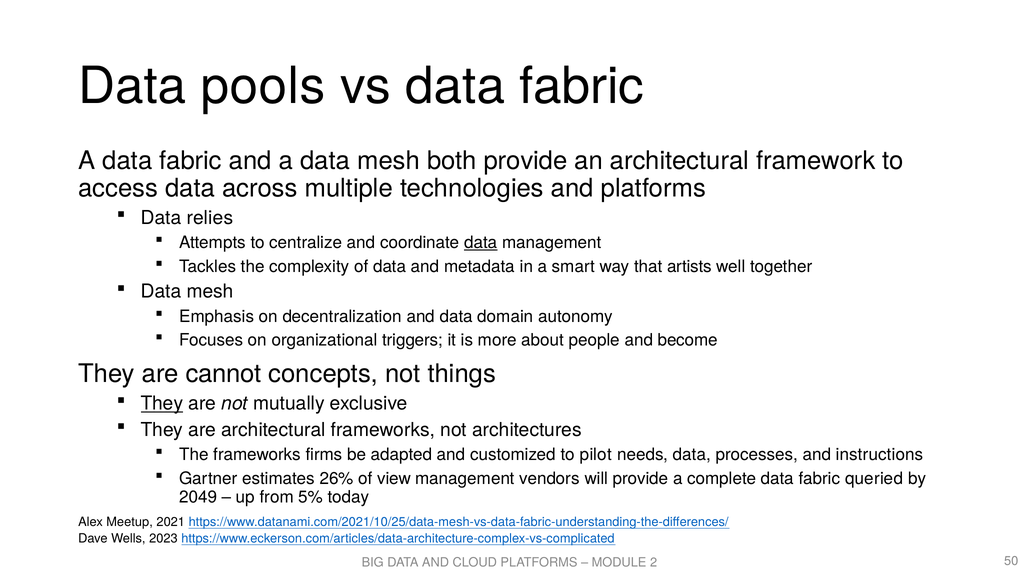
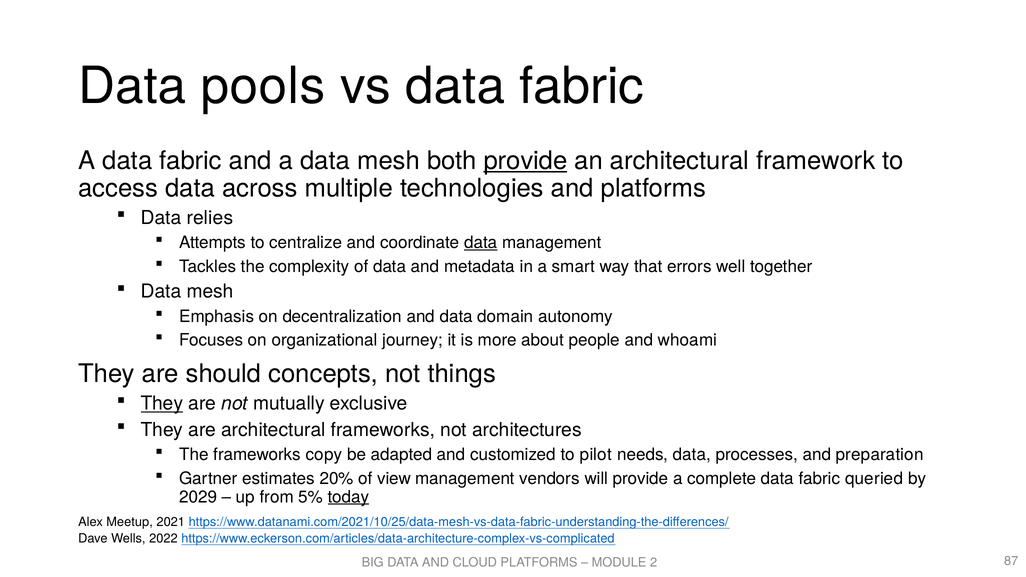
provide at (526, 161) underline: none -> present
artists: artists -> errors
triggers: triggers -> journey
become: become -> whoami
cannot: cannot -> should
firms: firms -> copy
instructions: instructions -> preparation
26%: 26% -> 20%
2049: 2049 -> 2029
today underline: none -> present
2023: 2023 -> 2022
50: 50 -> 87
